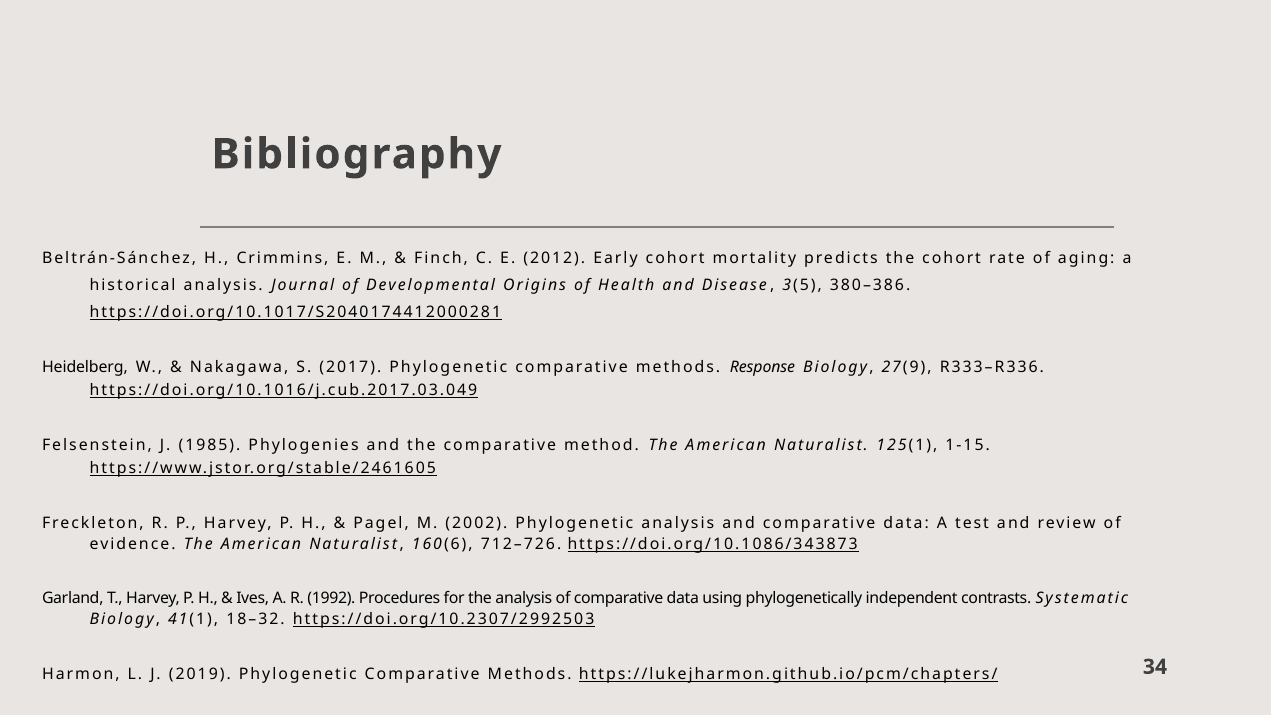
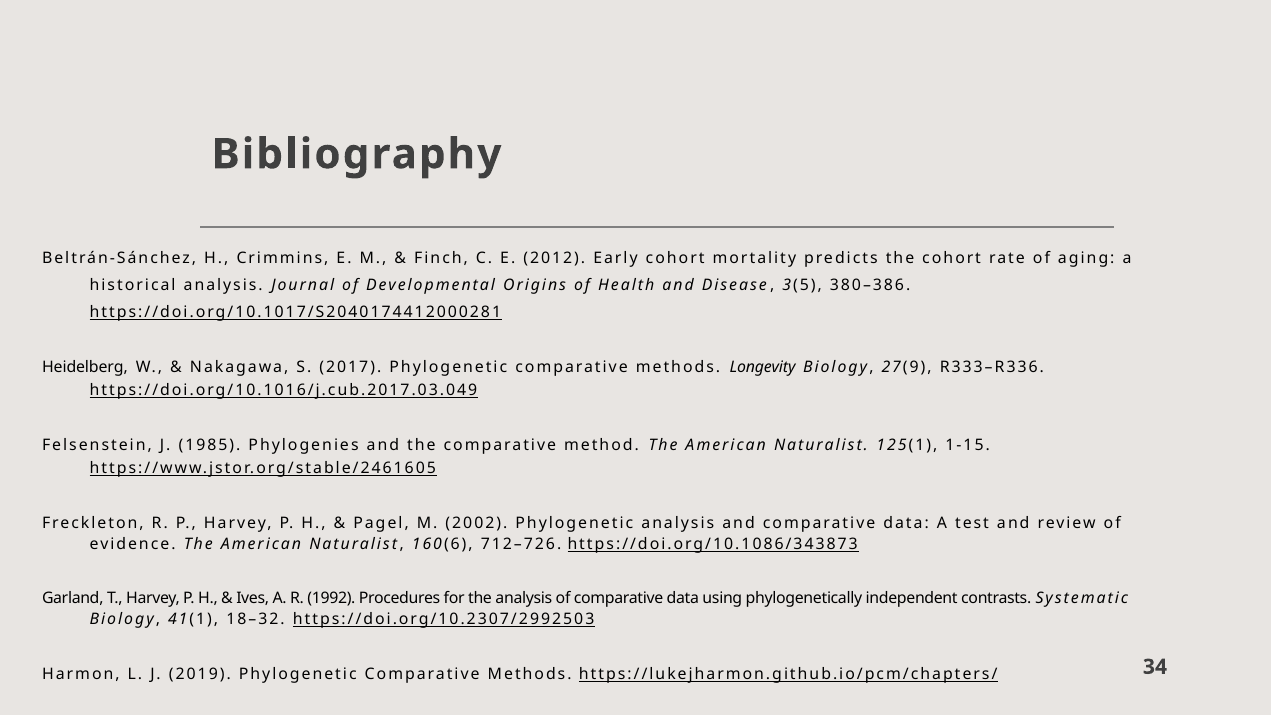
Response: Response -> Longevity
